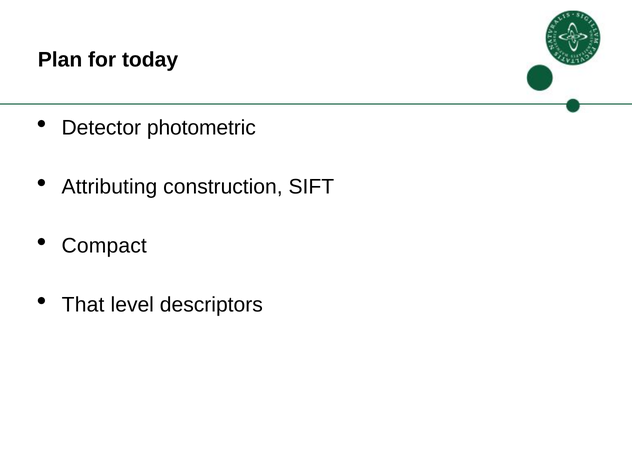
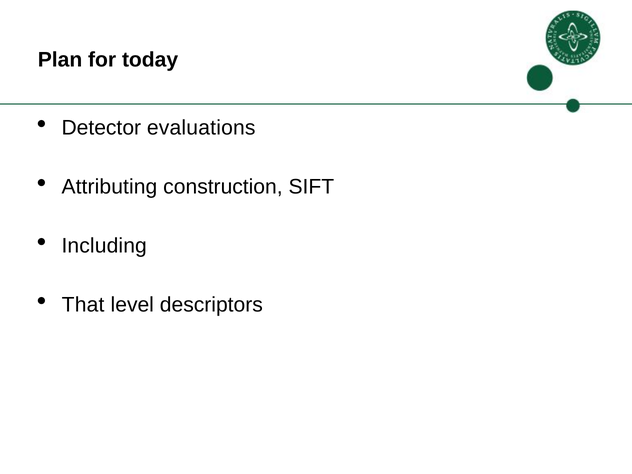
photometric: photometric -> evaluations
Compact: Compact -> Including
